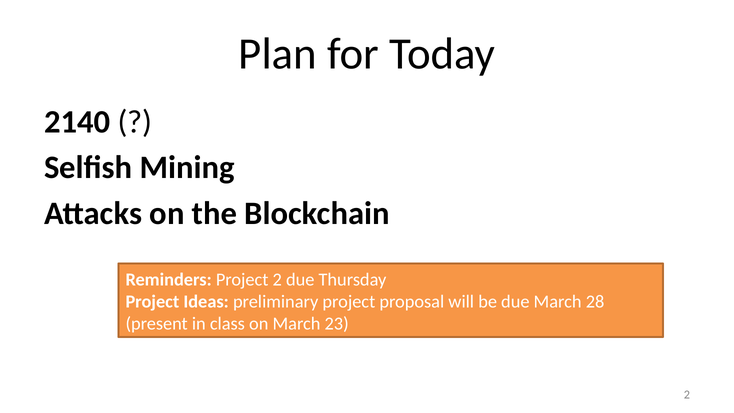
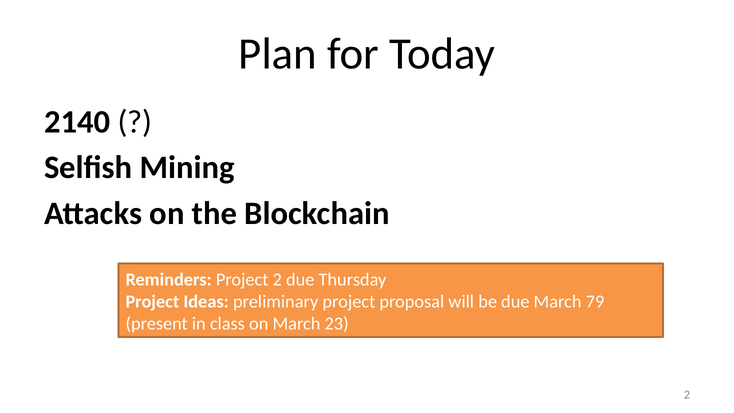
28: 28 -> 79
